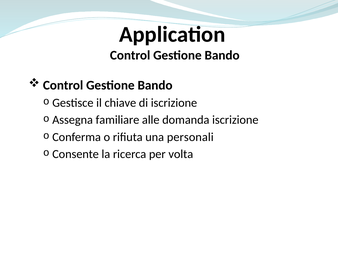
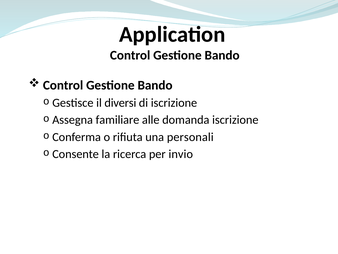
chiave: chiave -> diversi
volta: volta -> invio
